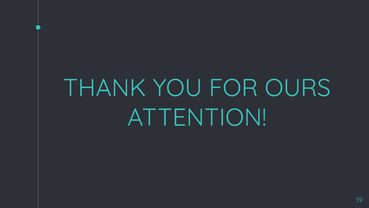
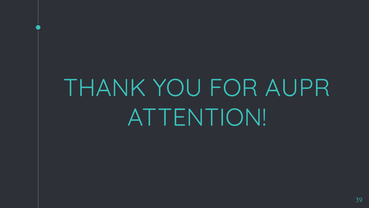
OURS: OURS -> AUPR
